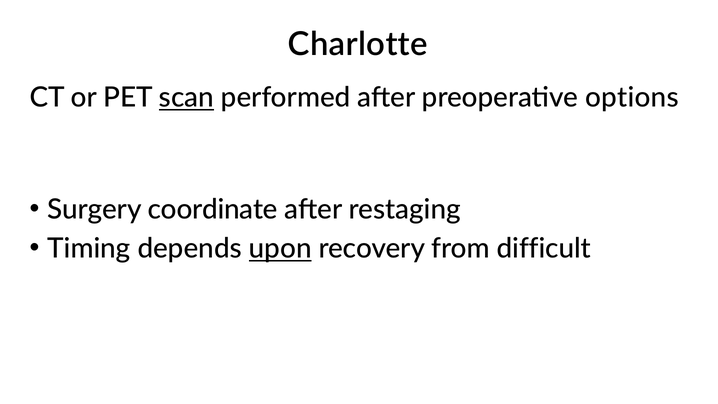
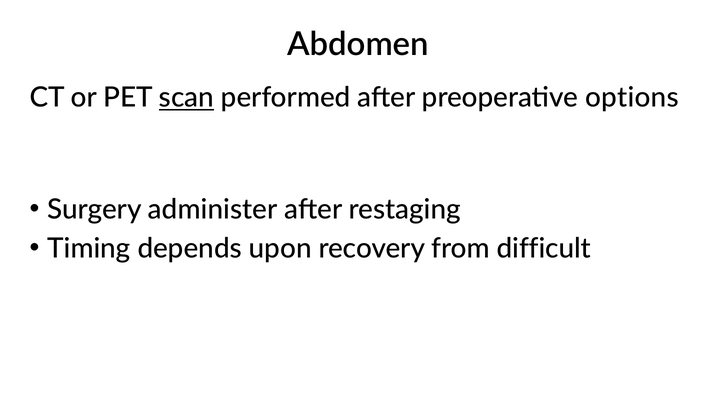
Charlotte: Charlotte -> Abdomen
coordinate: coordinate -> administer
upon underline: present -> none
